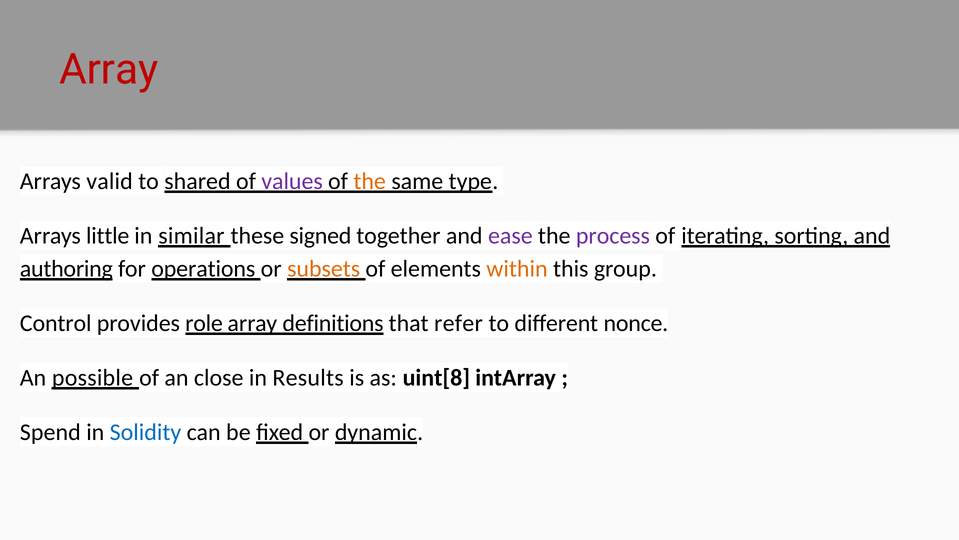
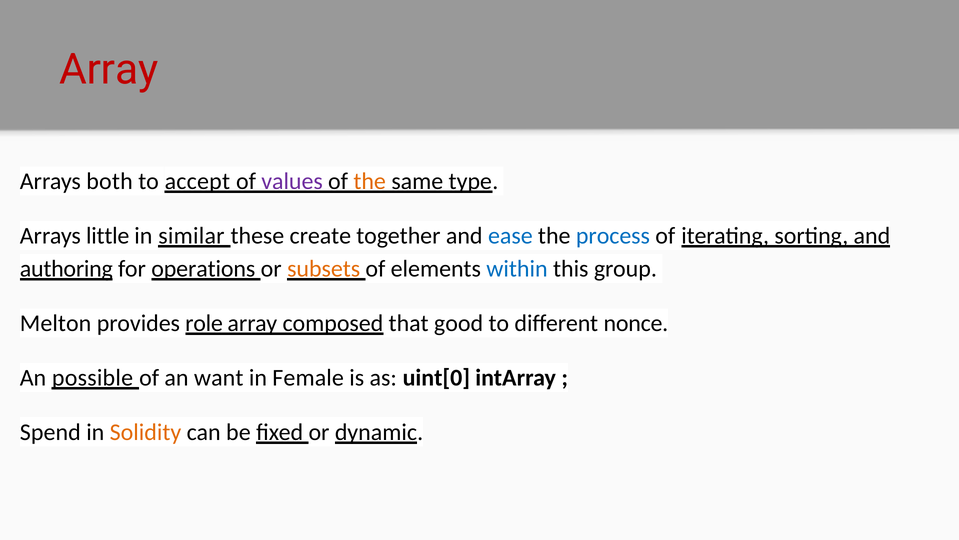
valid: valid -> both
shared: shared -> accept
signed: signed -> create
ease colour: purple -> blue
process colour: purple -> blue
within colour: orange -> blue
Control: Control -> Melton
definitions: definitions -> composed
refer: refer -> good
close: close -> want
Results: Results -> Female
uint[8: uint[8 -> uint[0
Solidity colour: blue -> orange
